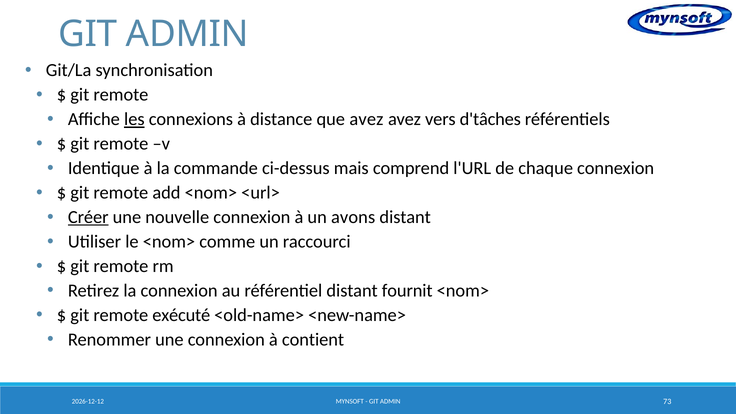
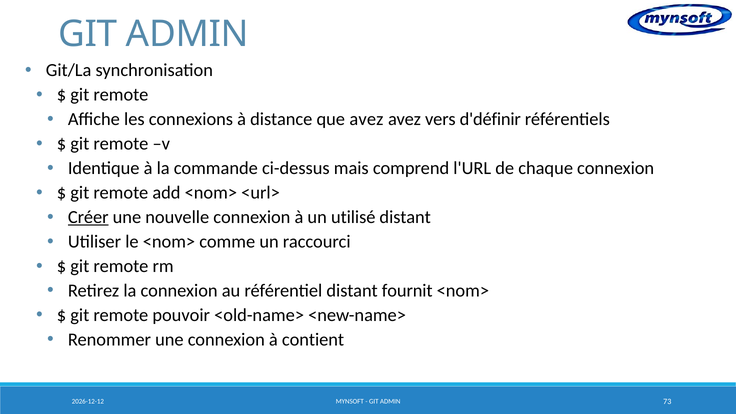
les underline: present -> none
d'tâches: d'tâches -> d'définir
avons: avons -> utilisé
exécuté: exécuté -> pouvoir
